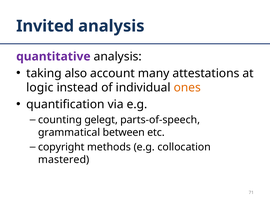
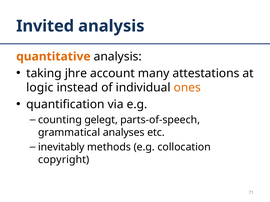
quantitative colour: purple -> orange
also: also -> jhre
between: between -> analyses
copyright: copyright -> inevitably
mastered: mastered -> copyright
